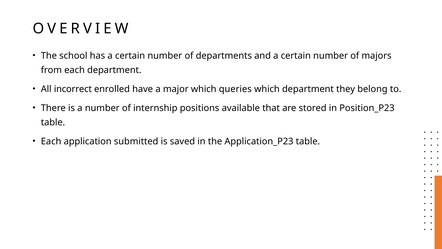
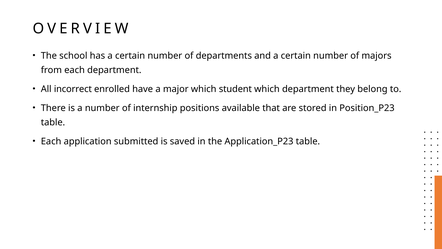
queries: queries -> student
